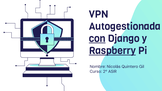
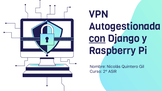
Raspberry underline: present -> none
